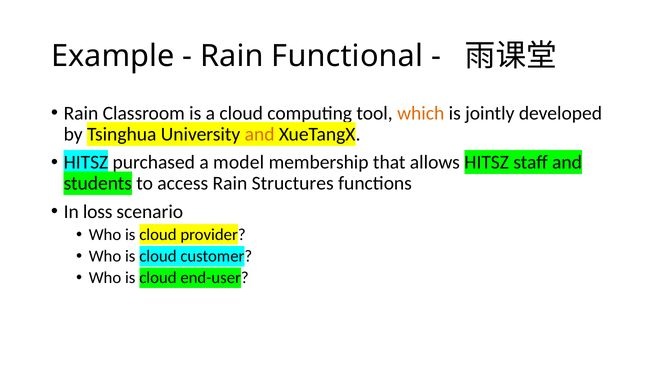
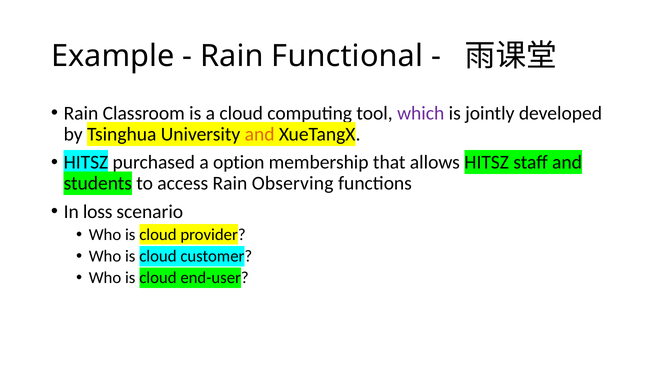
which colour: orange -> purple
model: model -> option
Structures: Structures -> Observing
